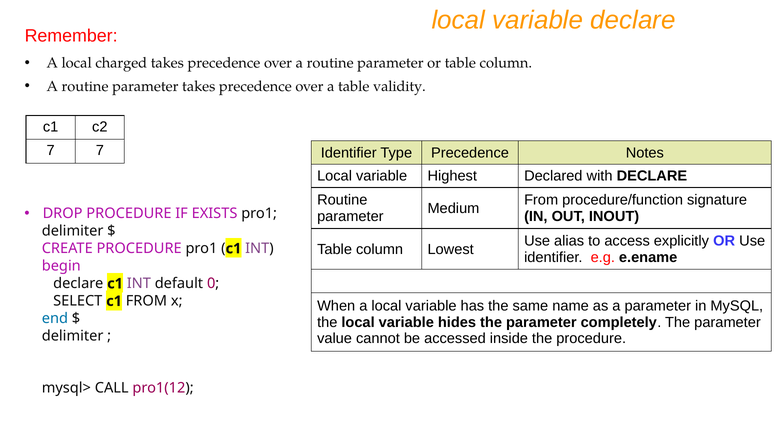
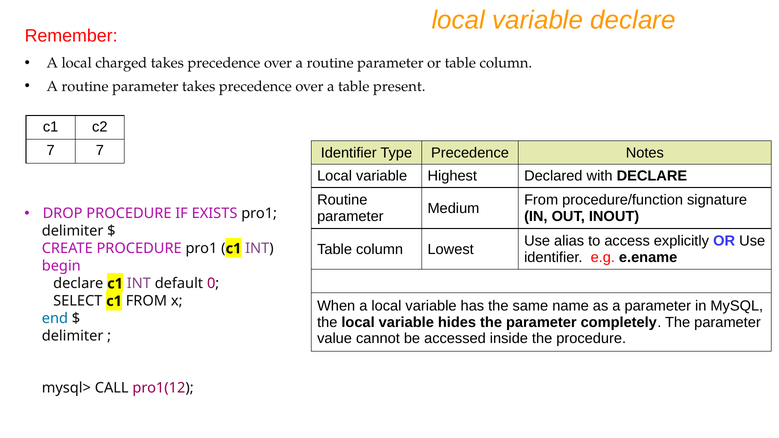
validity: validity -> present
